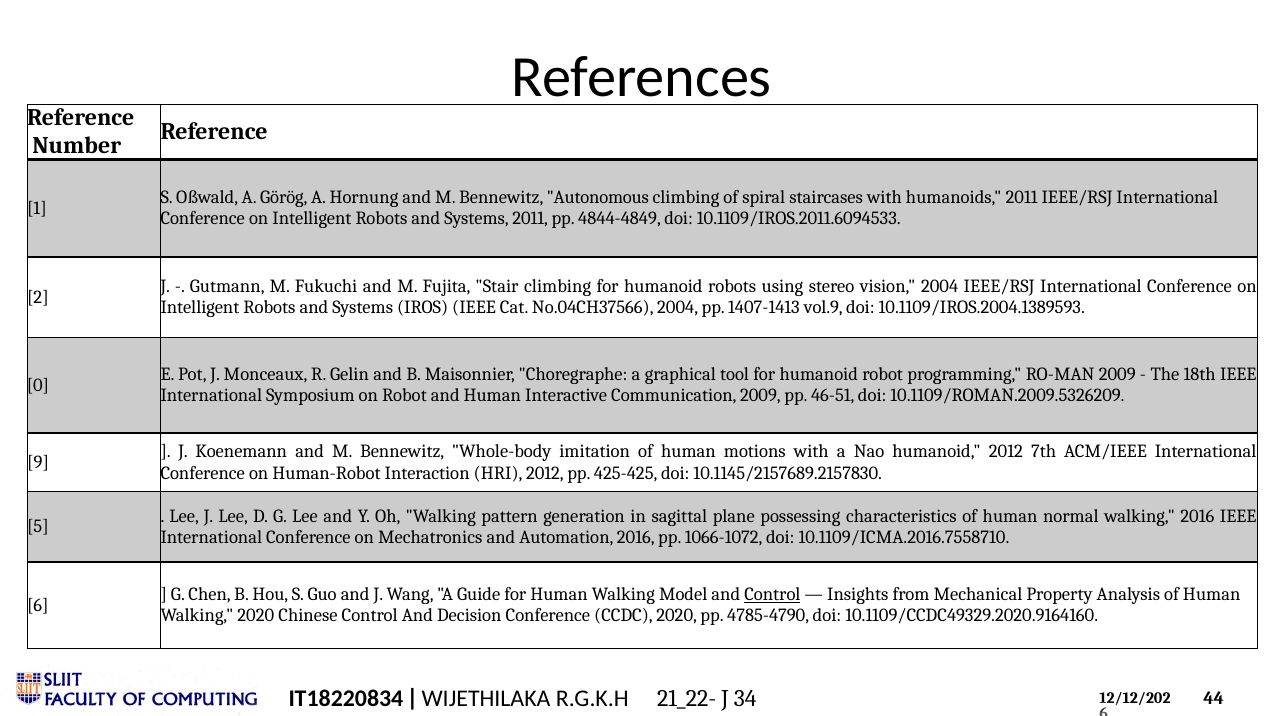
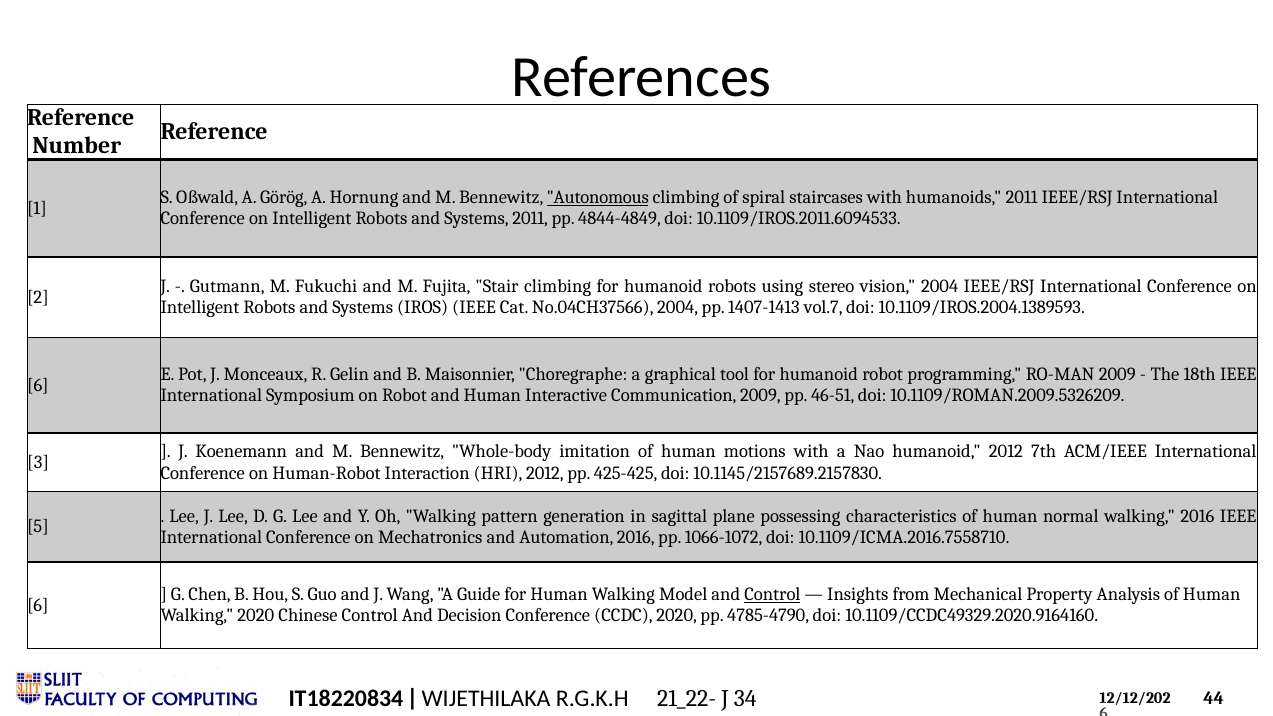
Autonomous underline: none -> present
vol.9: vol.9 -> vol.7
0 at (38, 385): 0 -> 6
9: 9 -> 3
